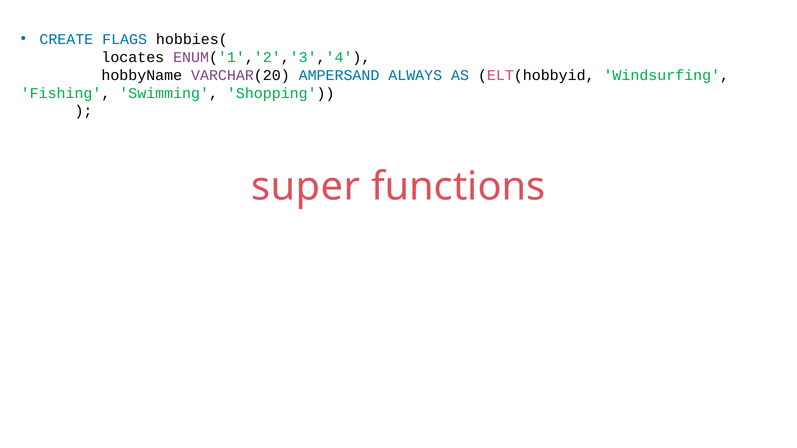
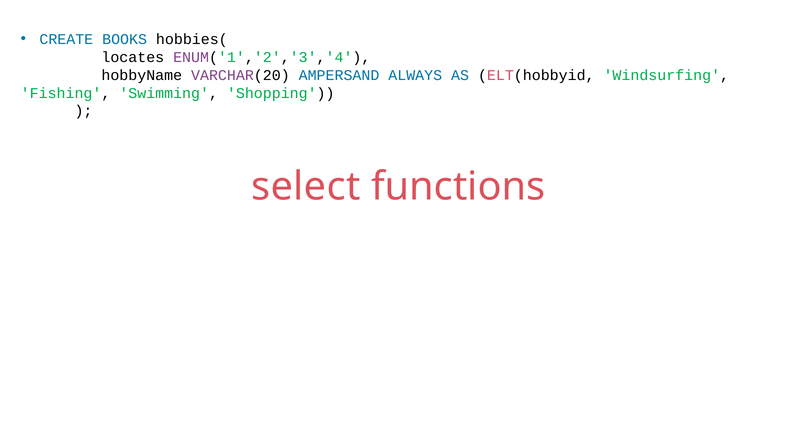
FLAGS: FLAGS -> BOOKS
super: super -> select
